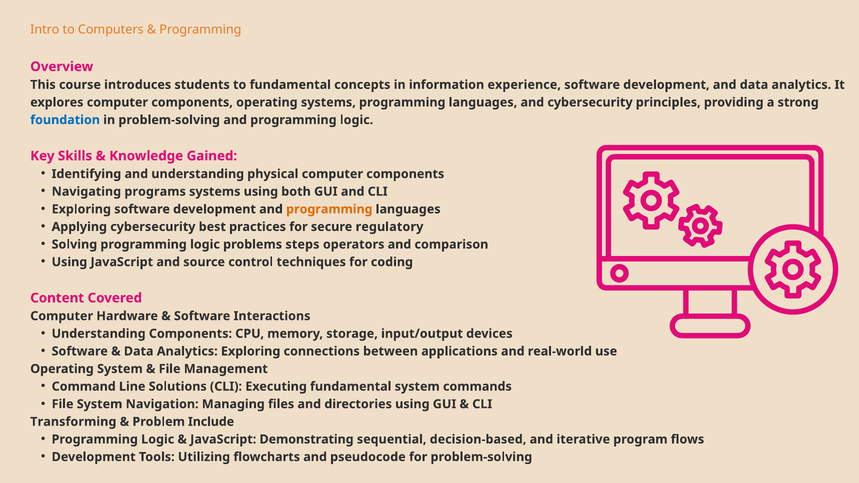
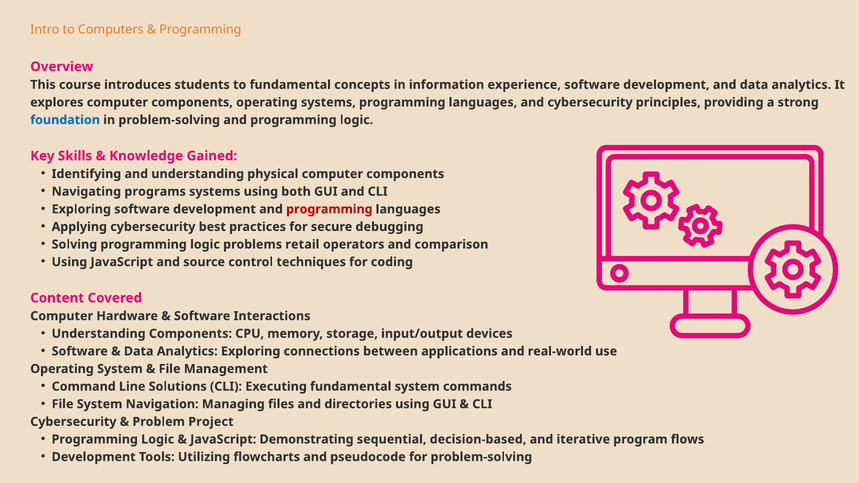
programming at (329, 209) colour: orange -> red
regulatory: regulatory -> debugging
steps: steps -> retail
Transforming at (73, 422): Transforming -> Cybersecurity
Include: Include -> Project
